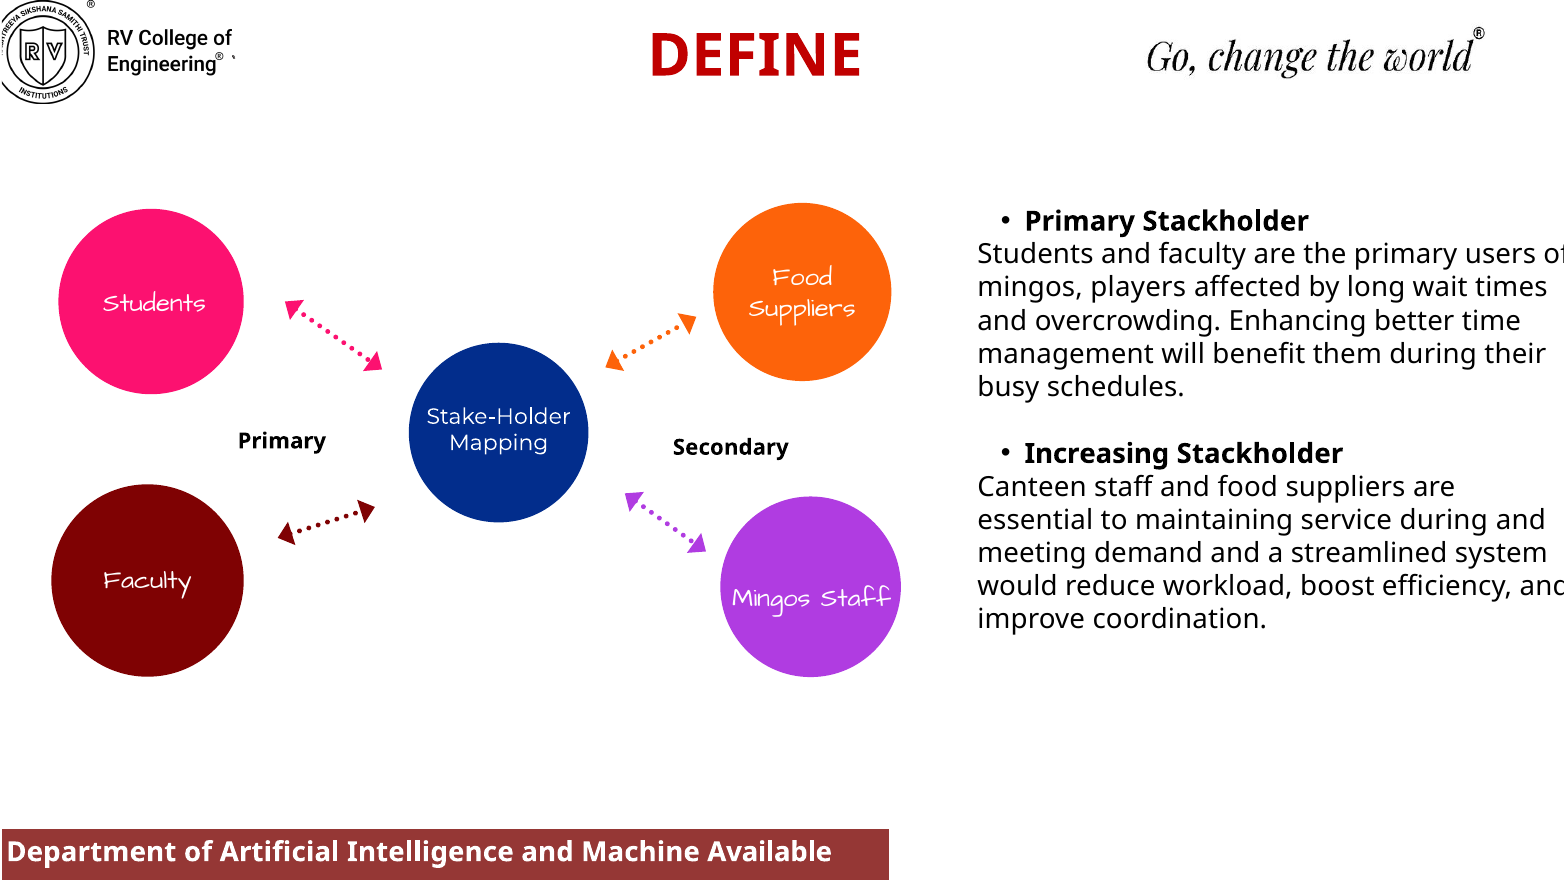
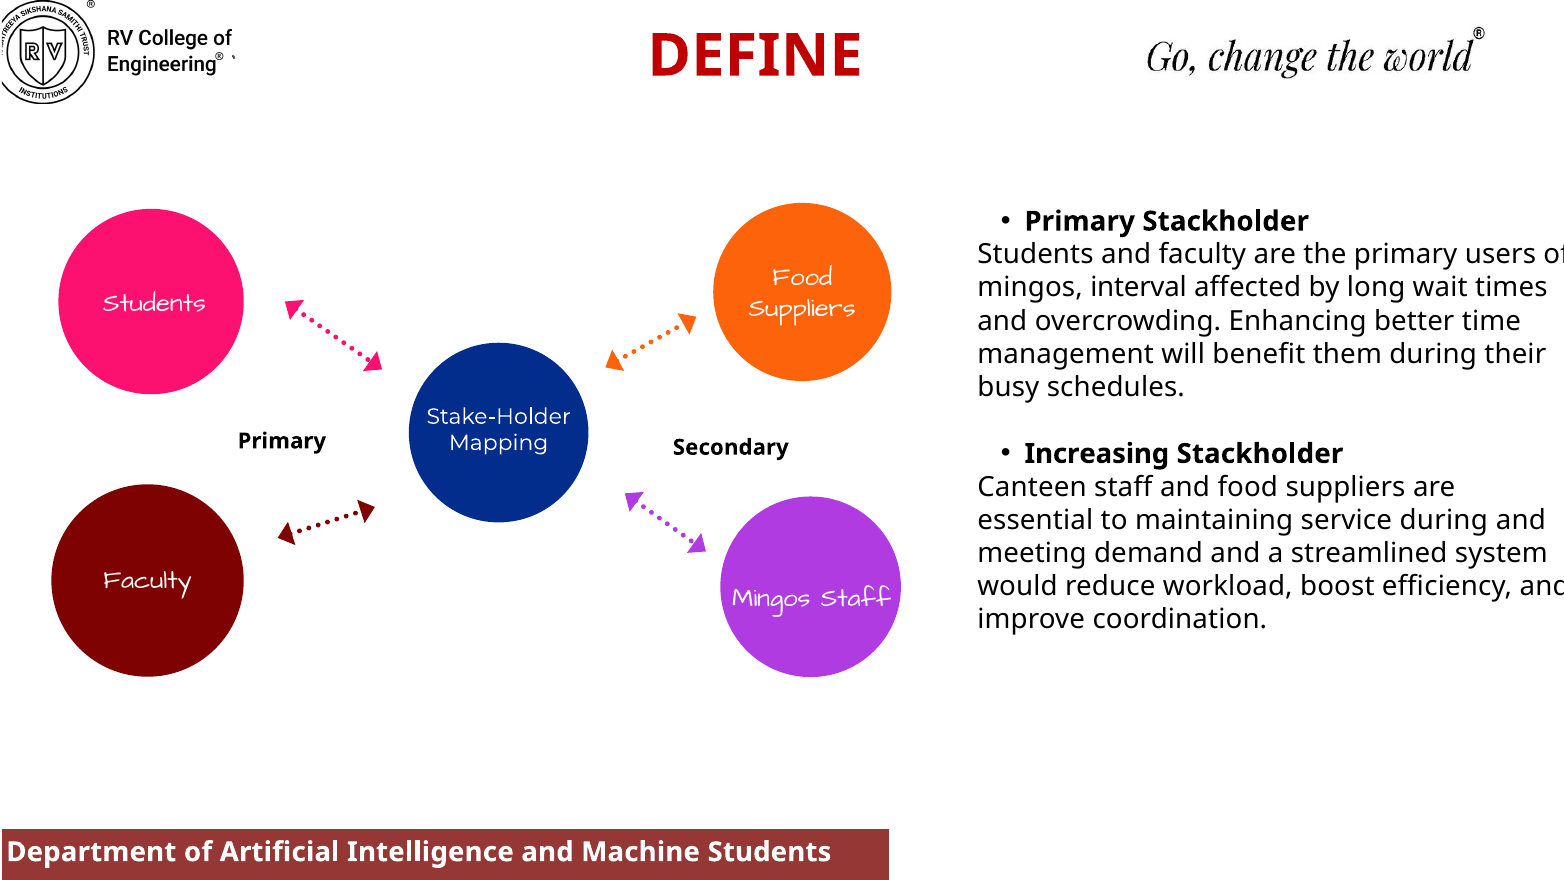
players: players -> interval
Machine Available: Available -> Students
